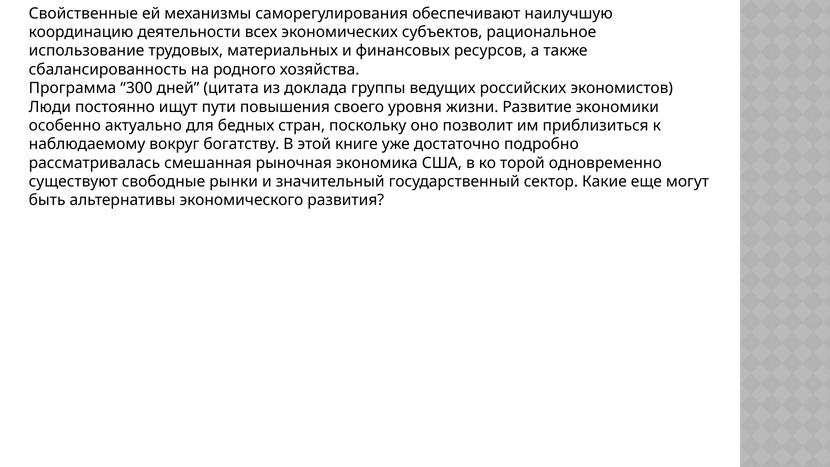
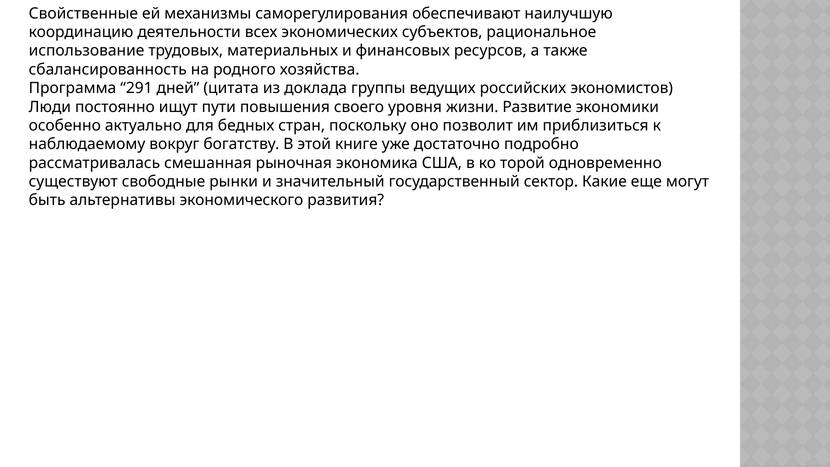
300: 300 -> 291
